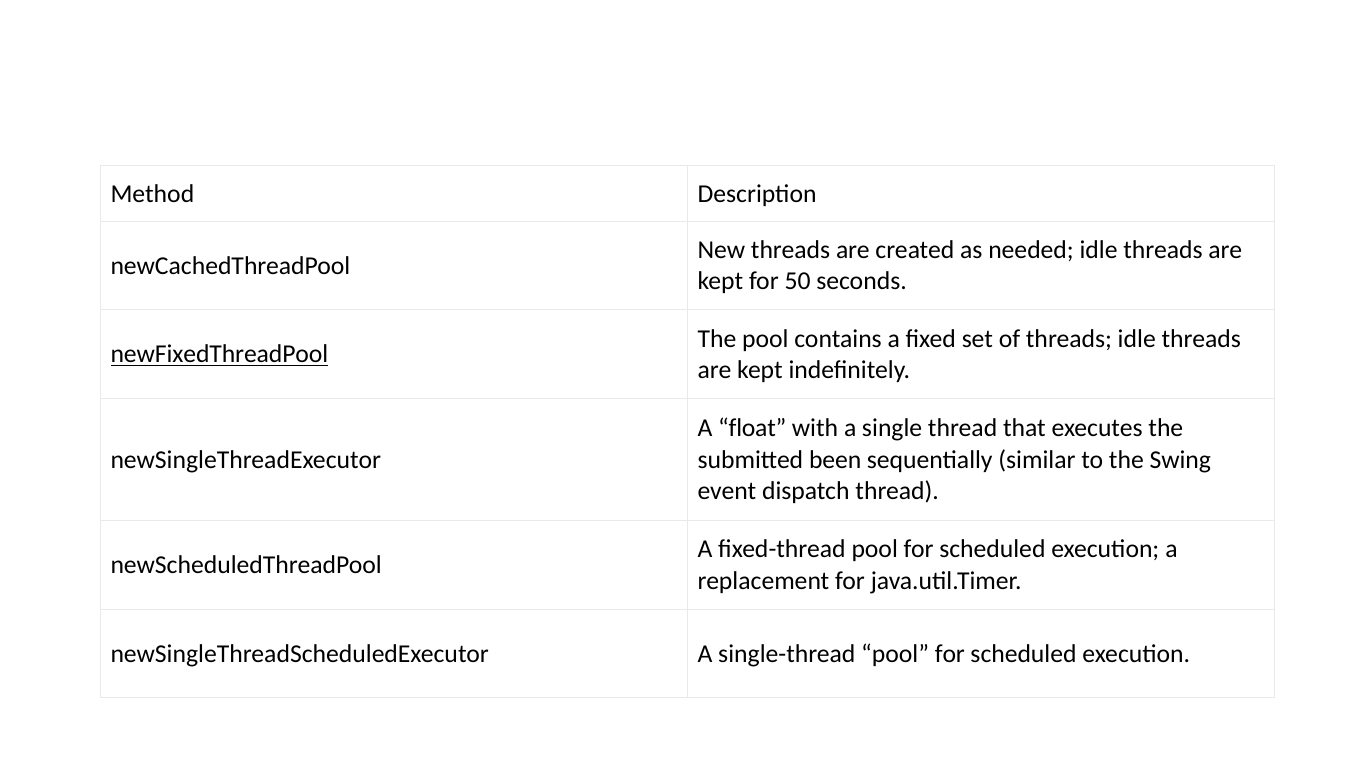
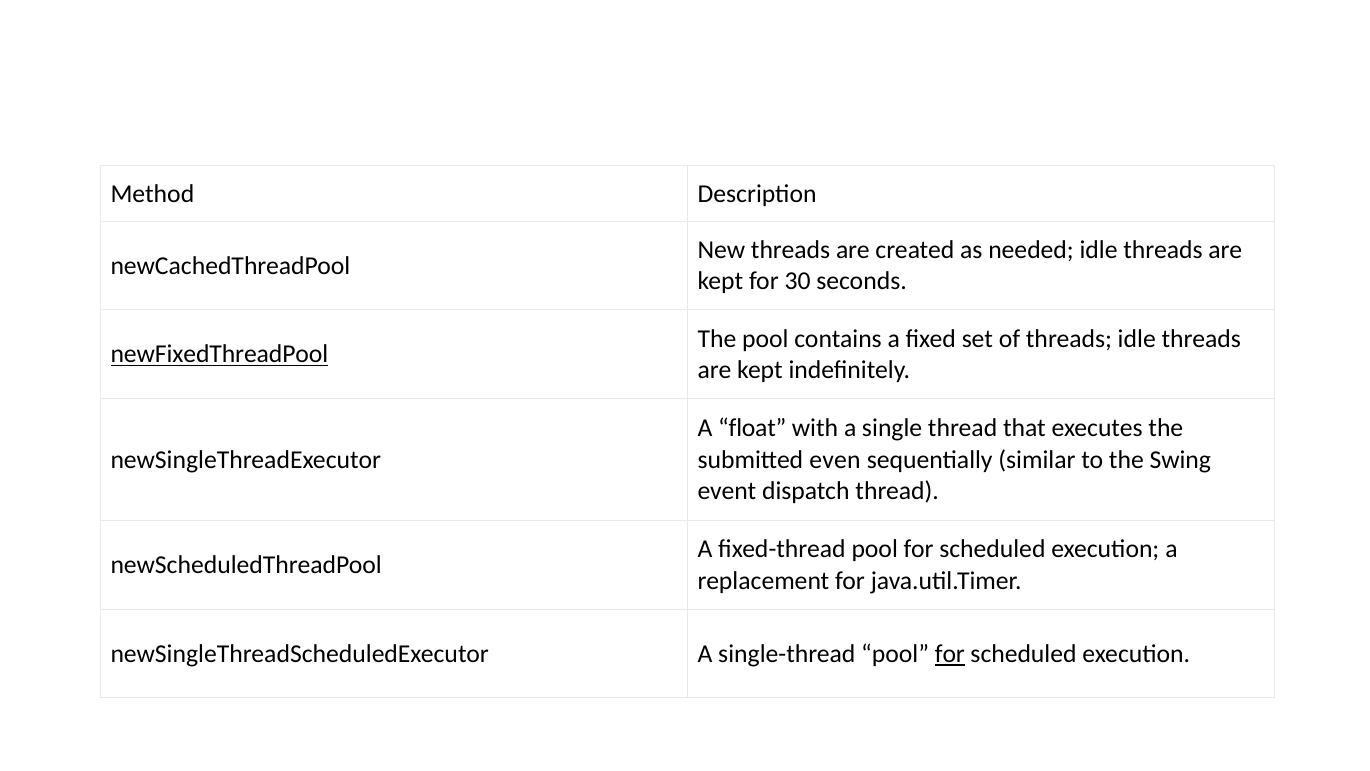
50: 50 -> 30
been: been -> even
for at (950, 653) underline: none -> present
